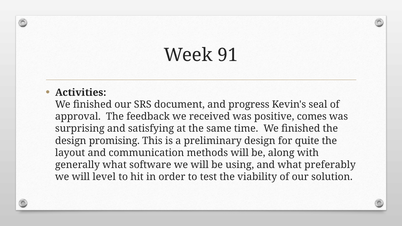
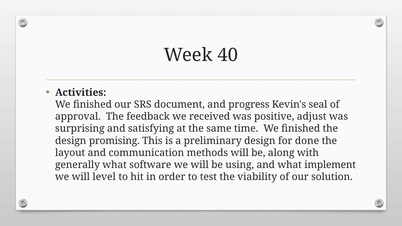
91: 91 -> 40
comes: comes -> adjust
quite: quite -> done
preferably: preferably -> implement
